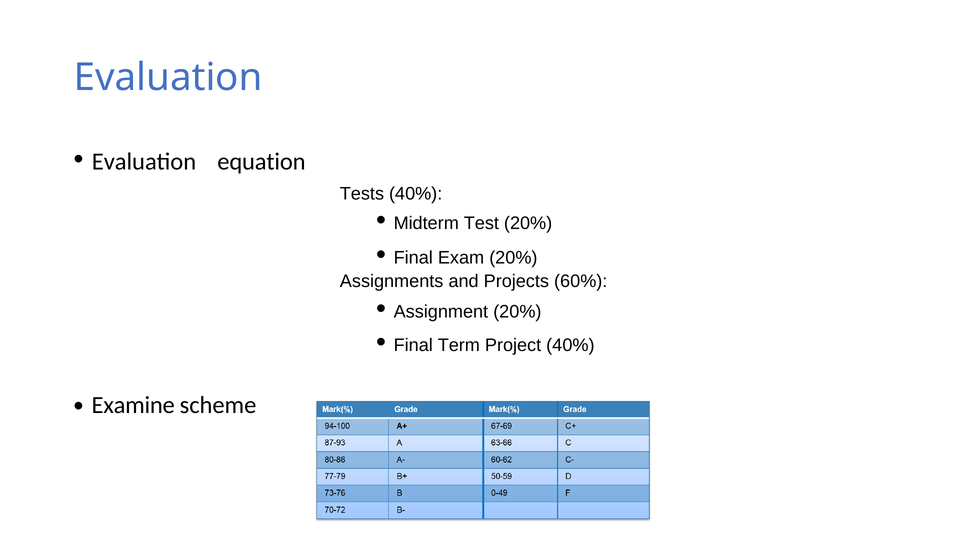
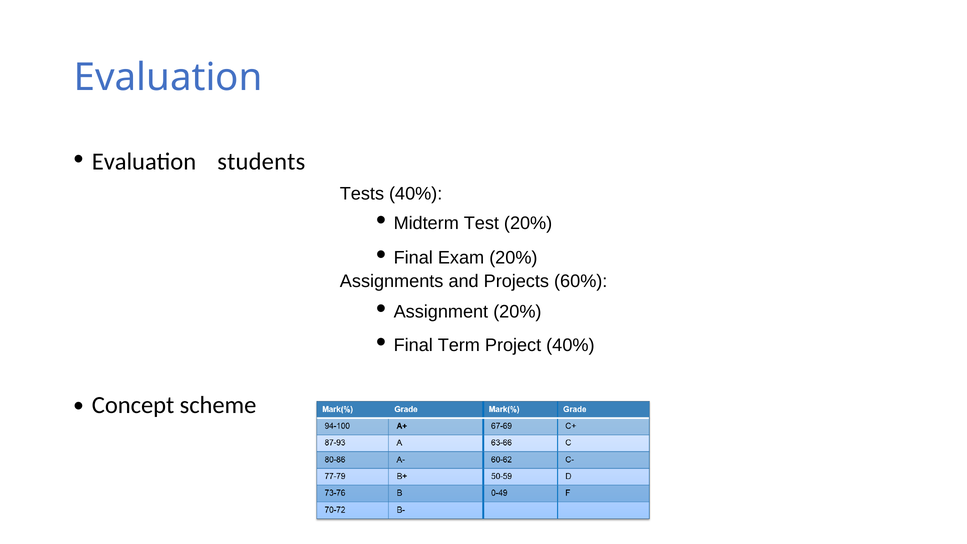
equation: equation -> students
Examine: Examine -> Concept
